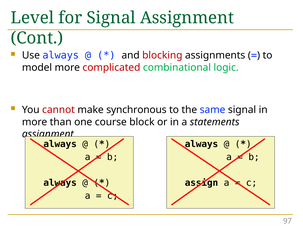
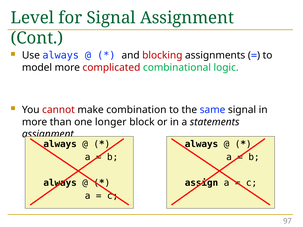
synchronous: synchronous -> combination
course: course -> longer
